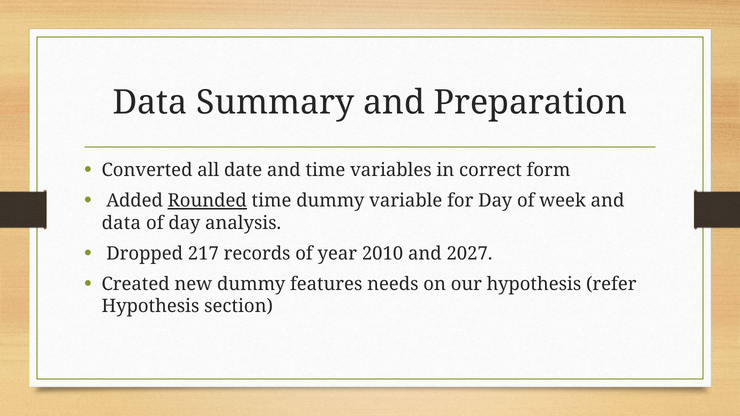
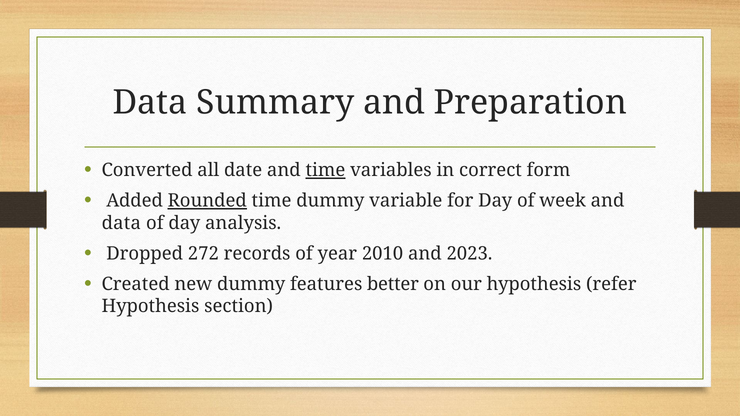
time at (325, 170) underline: none -> present
217: 217 -> 272
2027: 2027 -> 2023
needs: needs -> better
